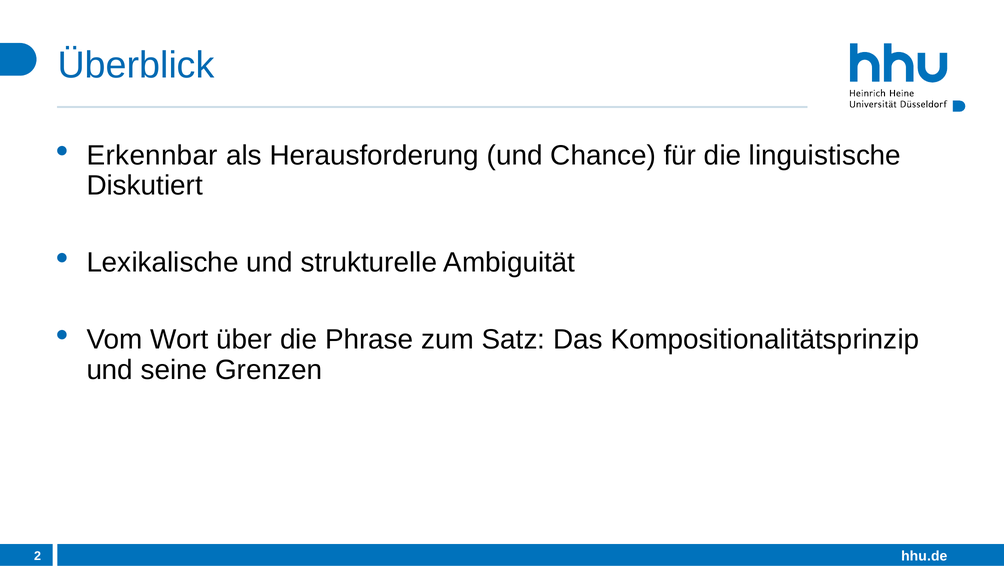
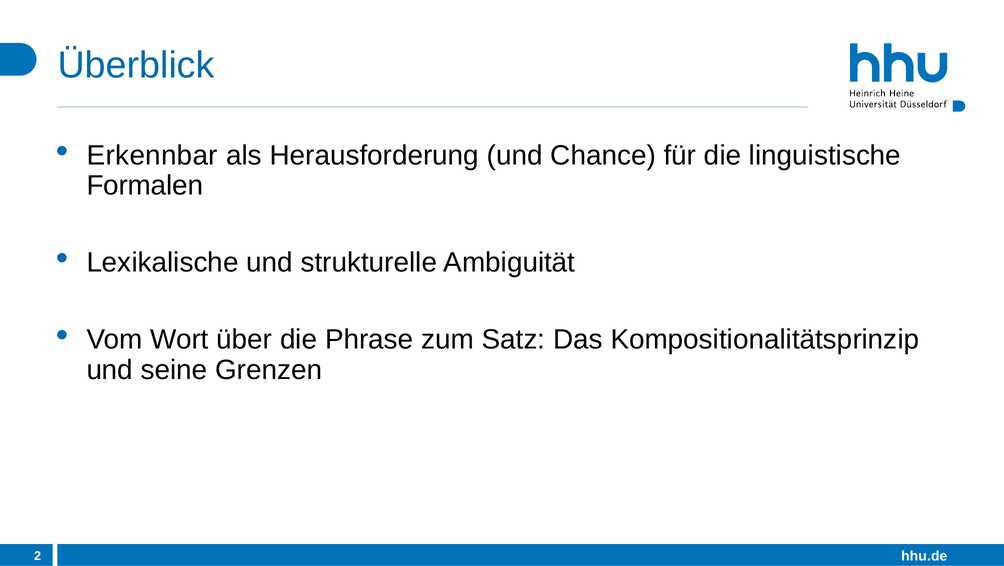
Diskutiert: Diskutiert -> Formalen
